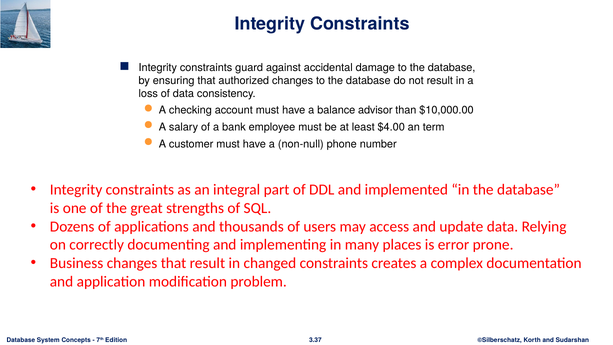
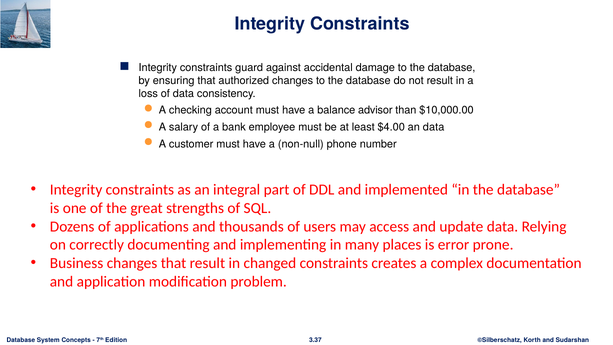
an term: term -> data
